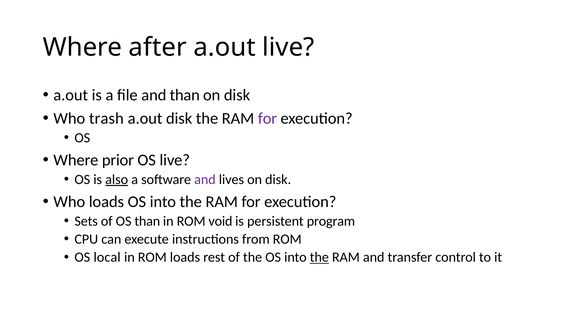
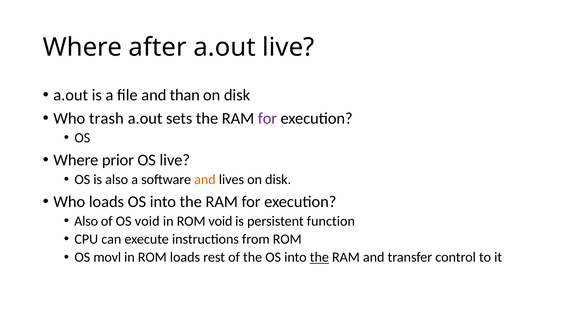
a.out disk: disk -> sets
also at (117, 180) underline: present -> none
and at (205, 180) colour: purple -> orange
Sets at (86, 221): Sets -> Also
OS than: than -> void
program: program -> function
local: local -> movl
